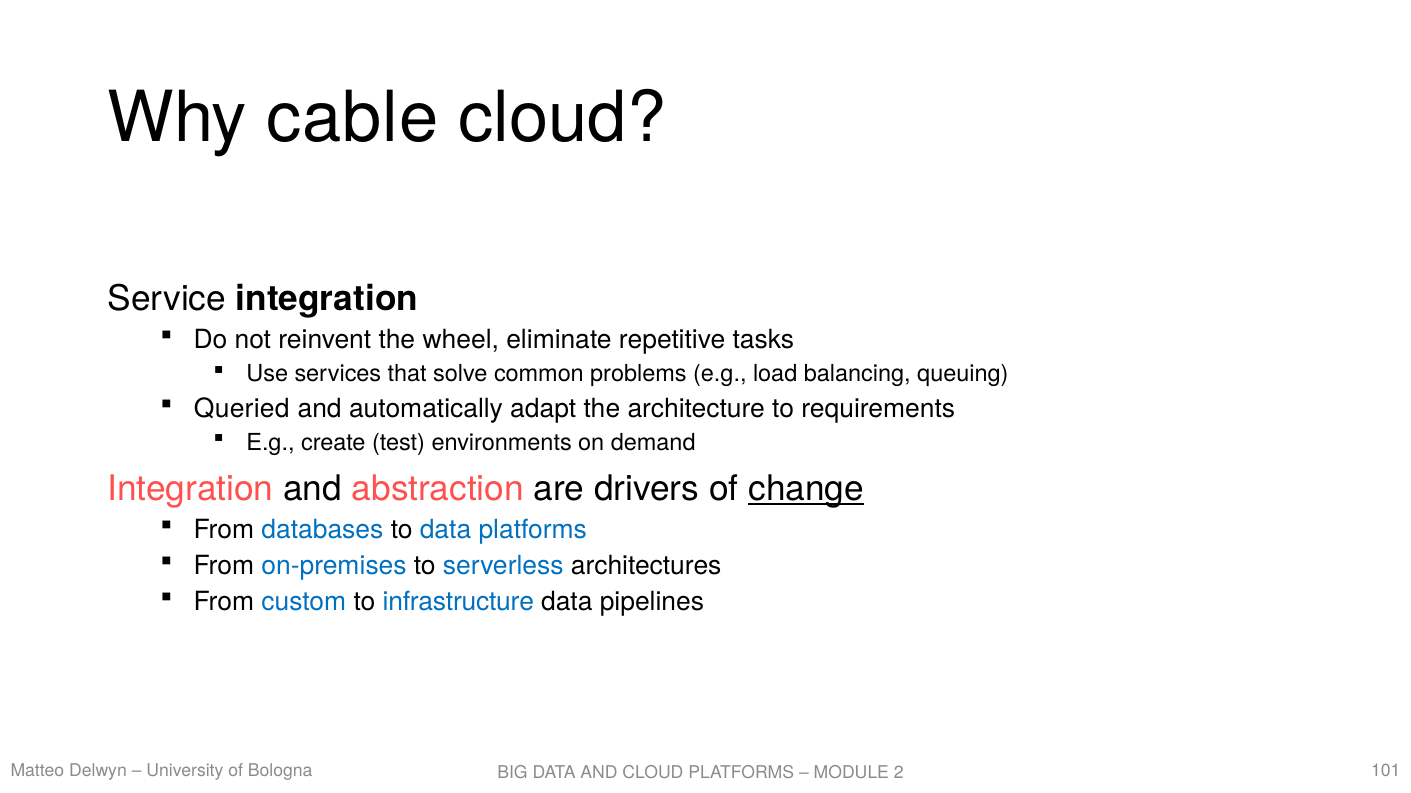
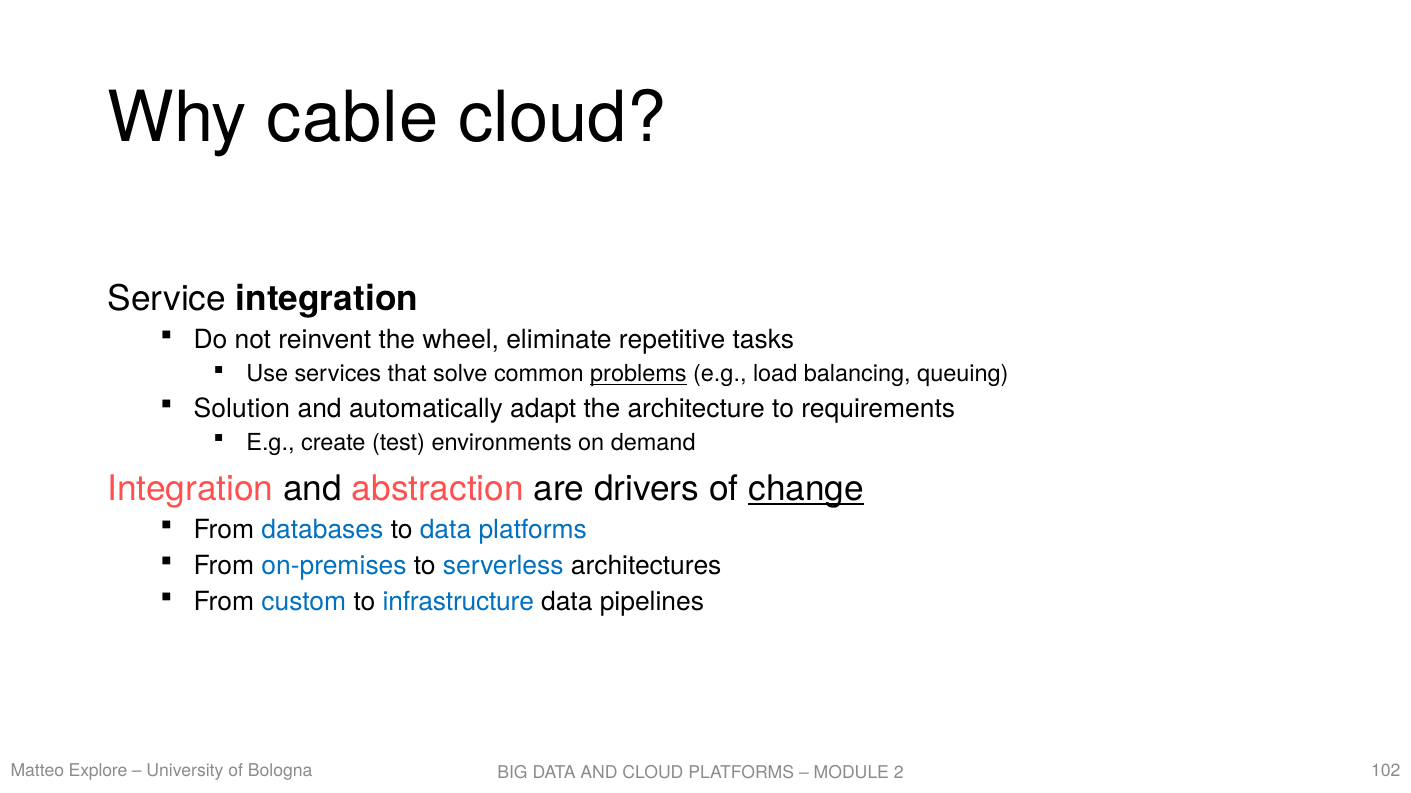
problems underline: none -> present
Queried: Queried -> Solution
Delwyn: Delwyn -> Explore
101: 101 -> 102
